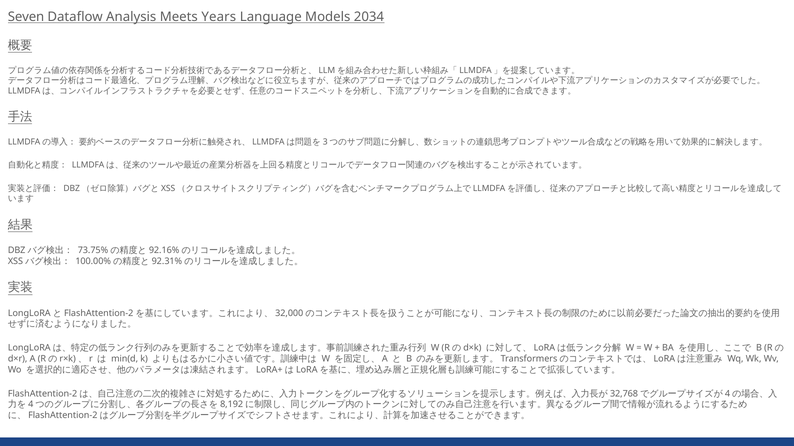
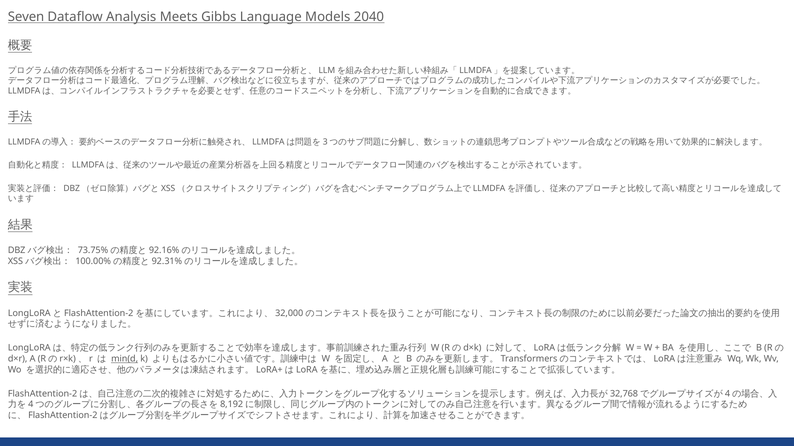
Years: Years -> Gibbs
2034: 2034 -> 2040
min(d underline: none -> present
